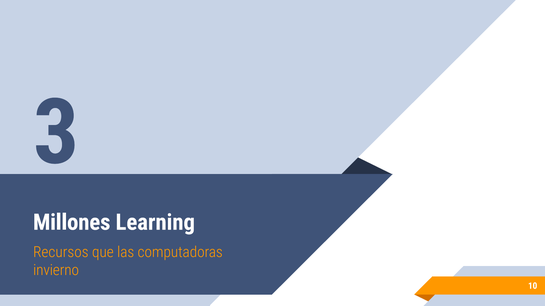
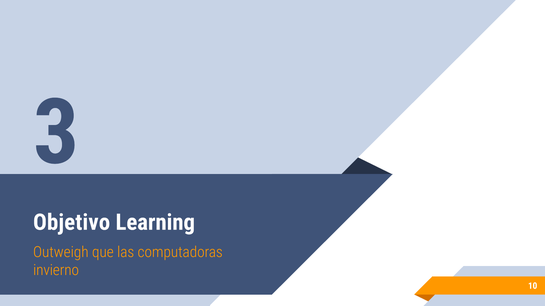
Millones: Millones -> Objetivo
Recursos: Recursos -> Outweigh
